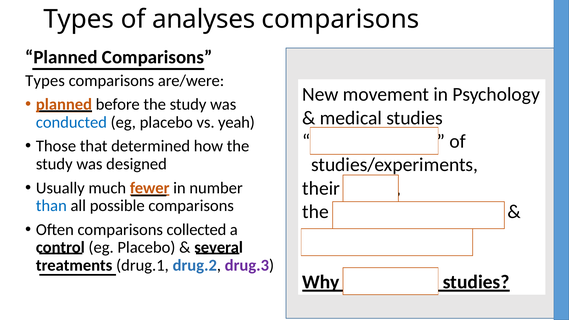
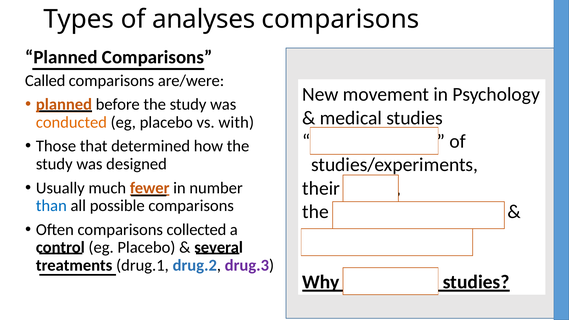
Types at (45, 81): Types -> Called
conducted colour: blue -> orange
yeah: yeah -> with
